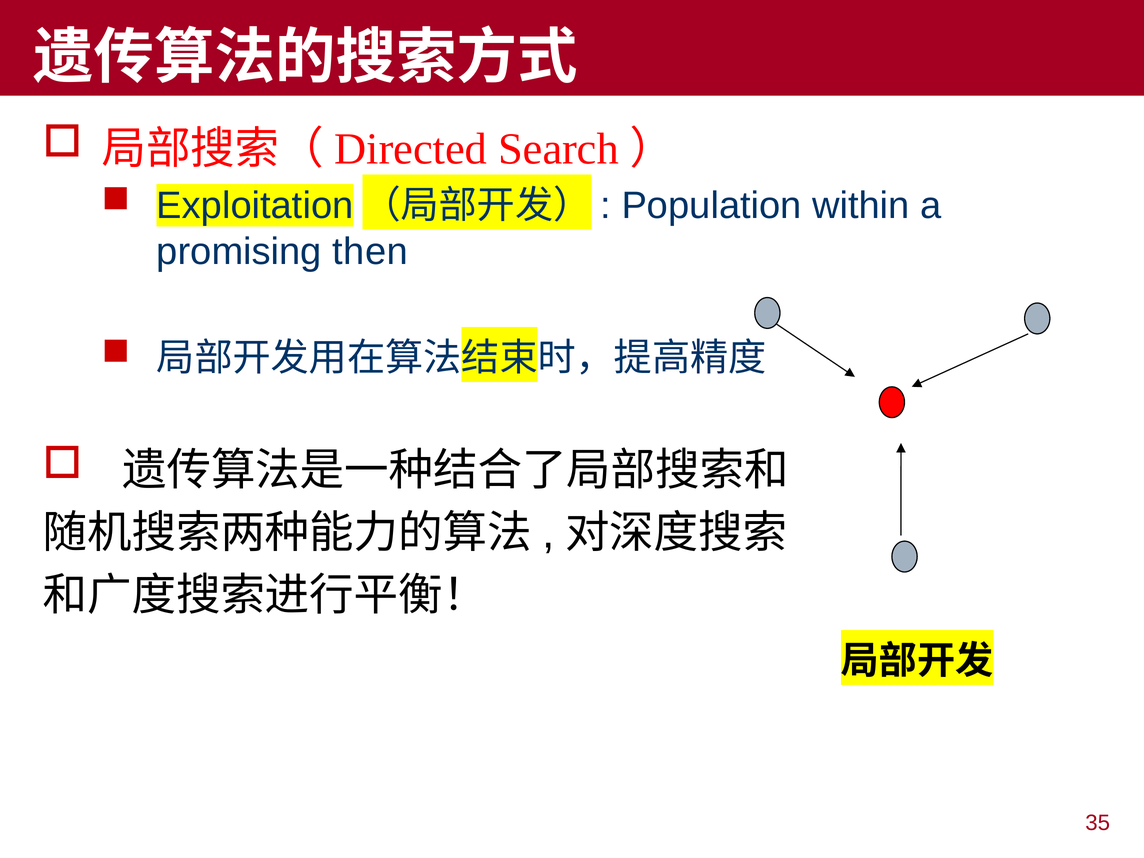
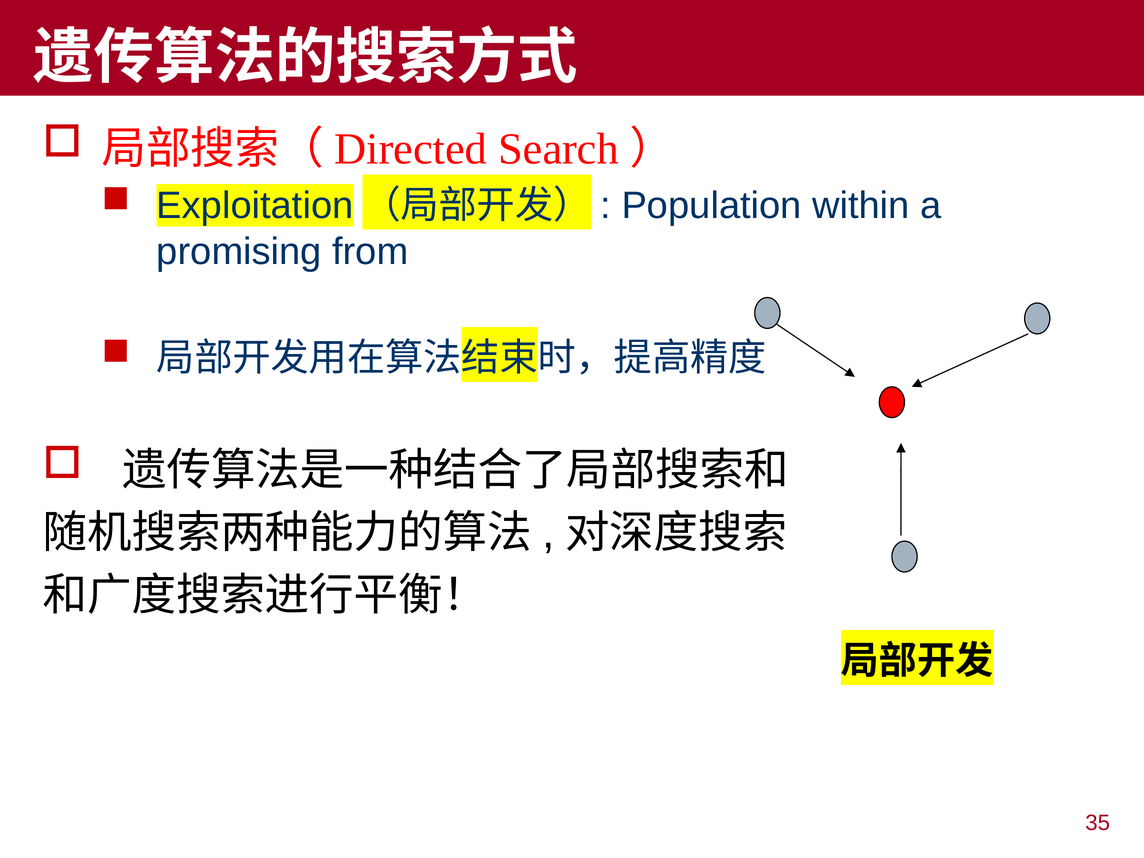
then: then -> from
